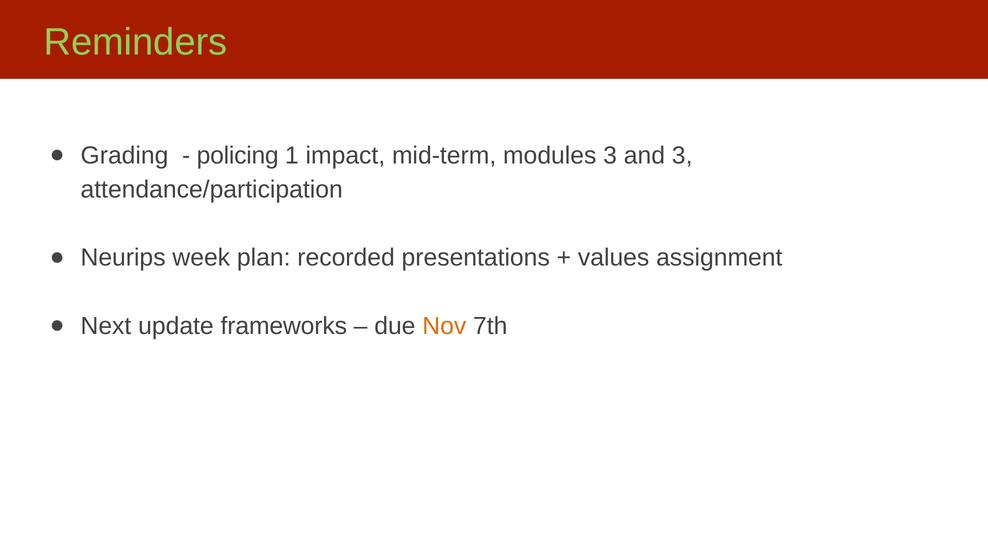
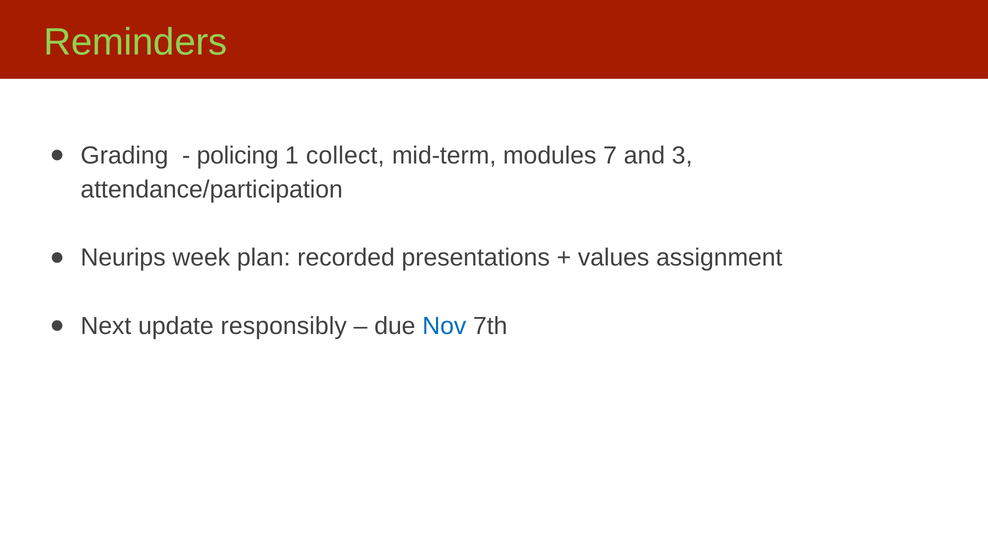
impact: impact -> collect
modules 3: 3 -> 7
frameworks: frameworks -> responsibly
Nov colour: orange -> blue
